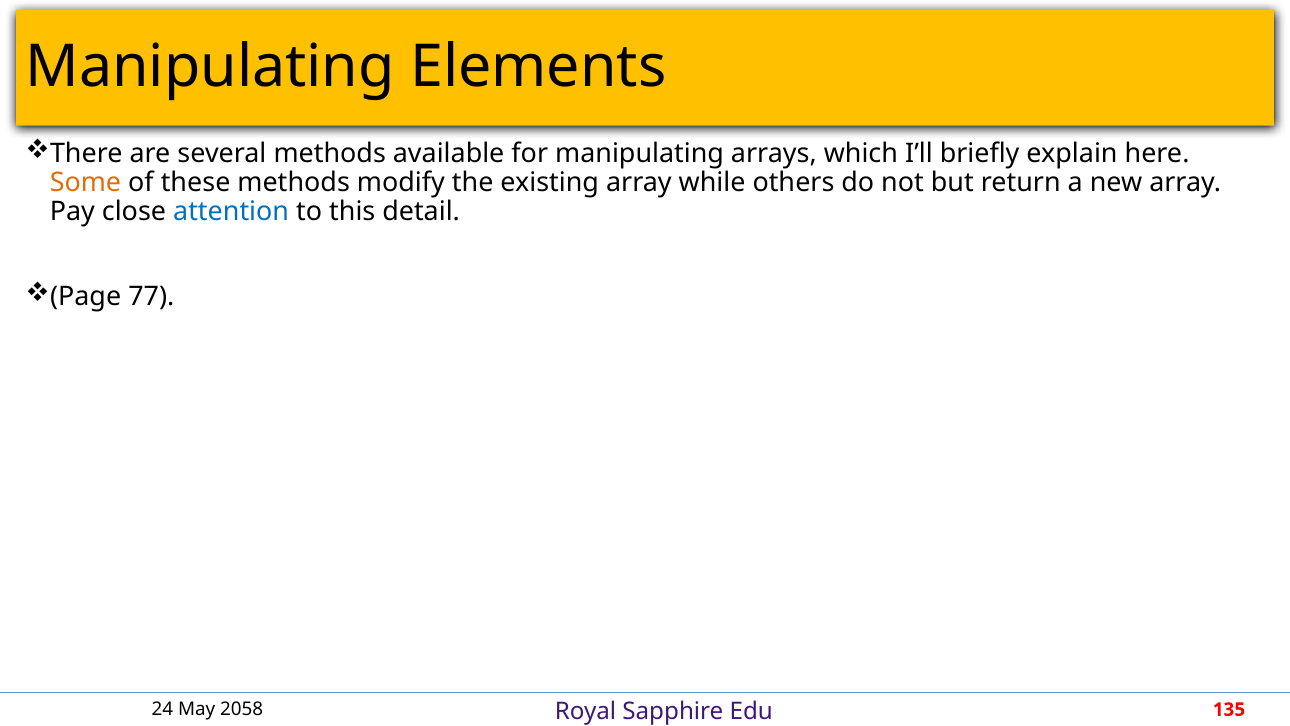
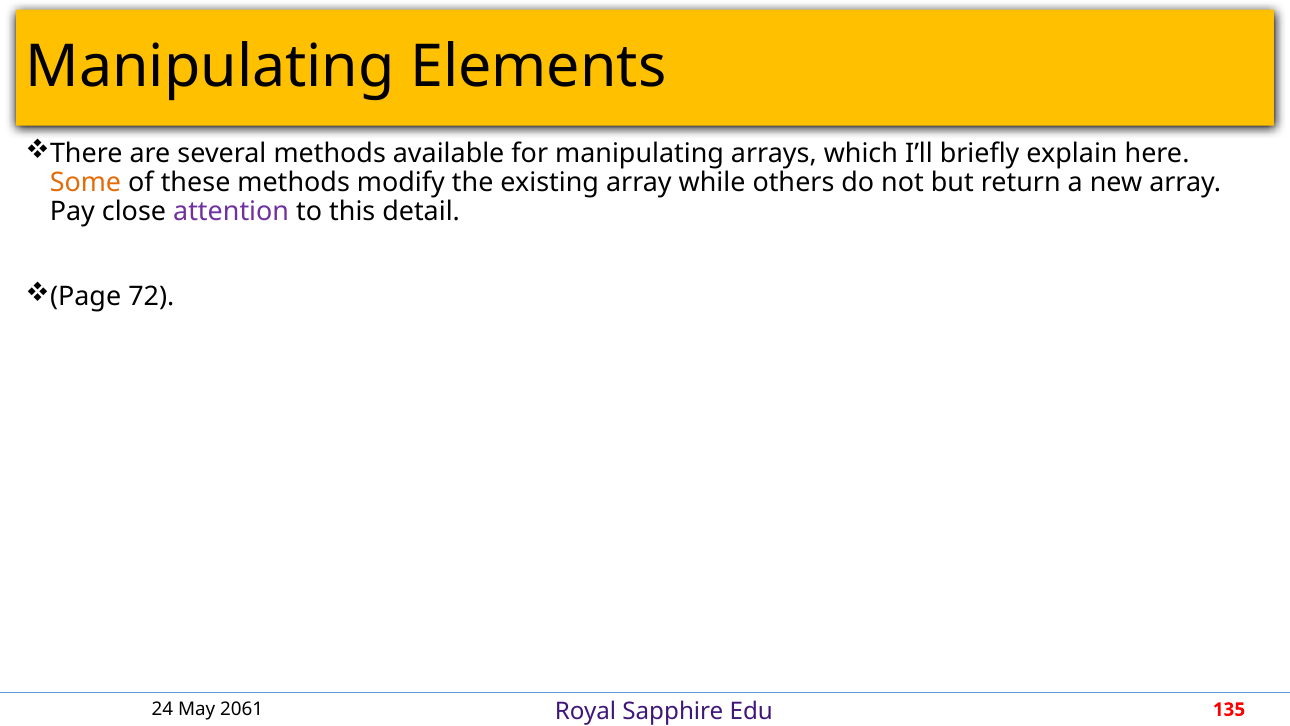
attention colour: blue -> purple
77: 77 -> 72
2058: 2058 -> 2061
